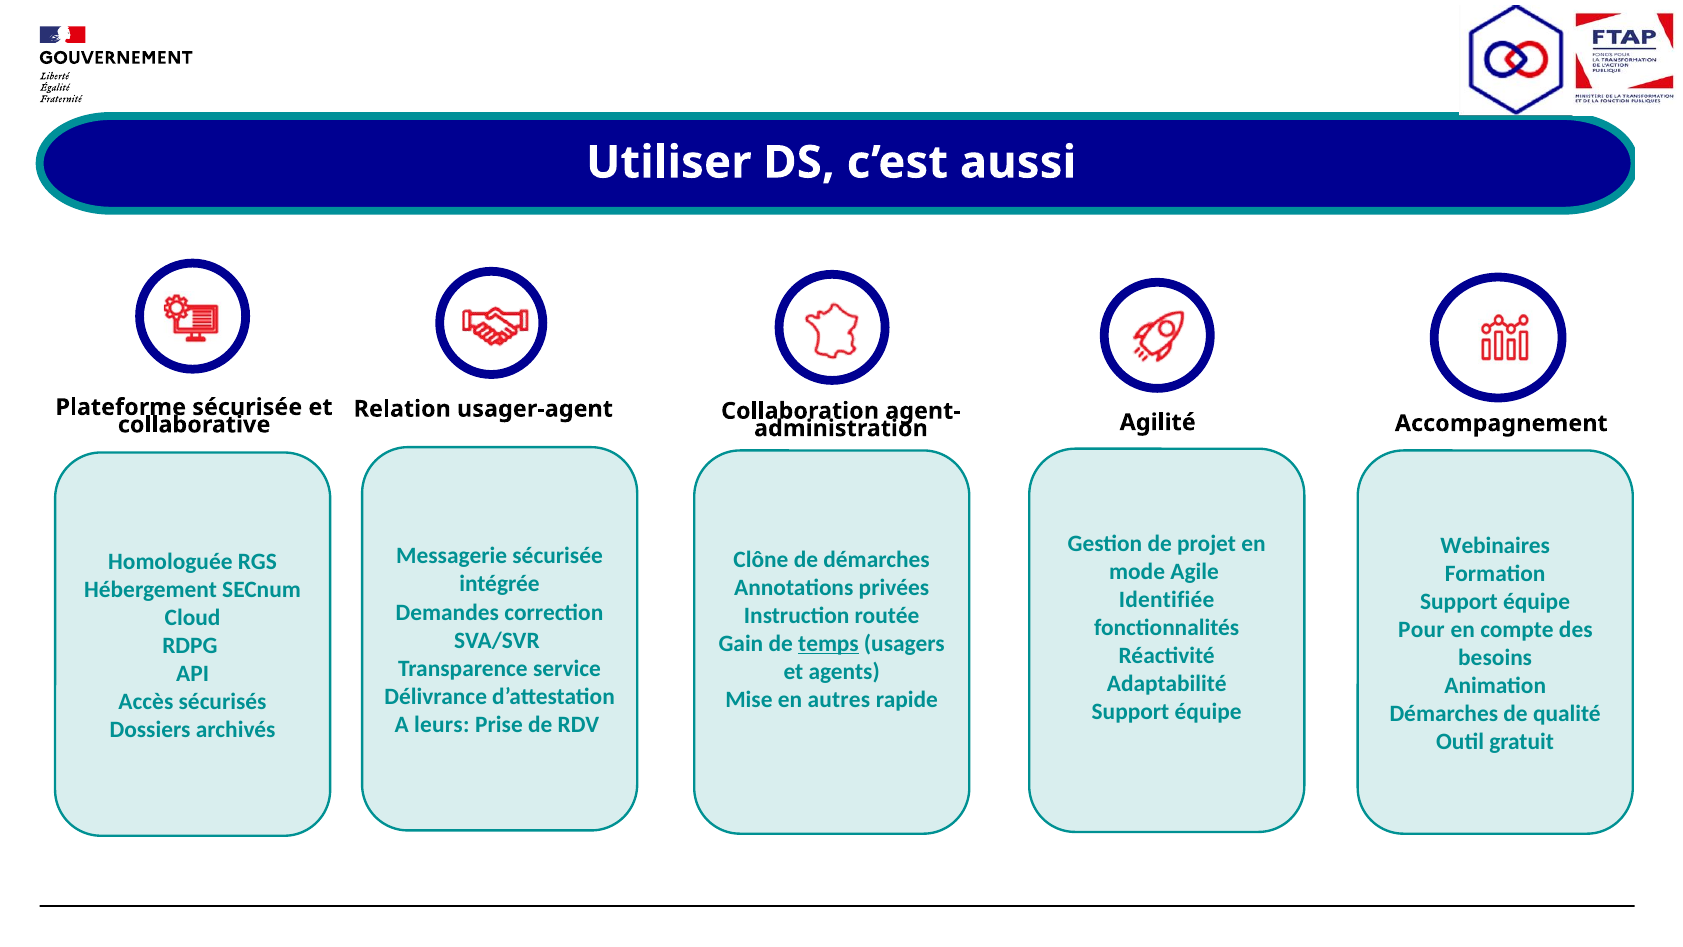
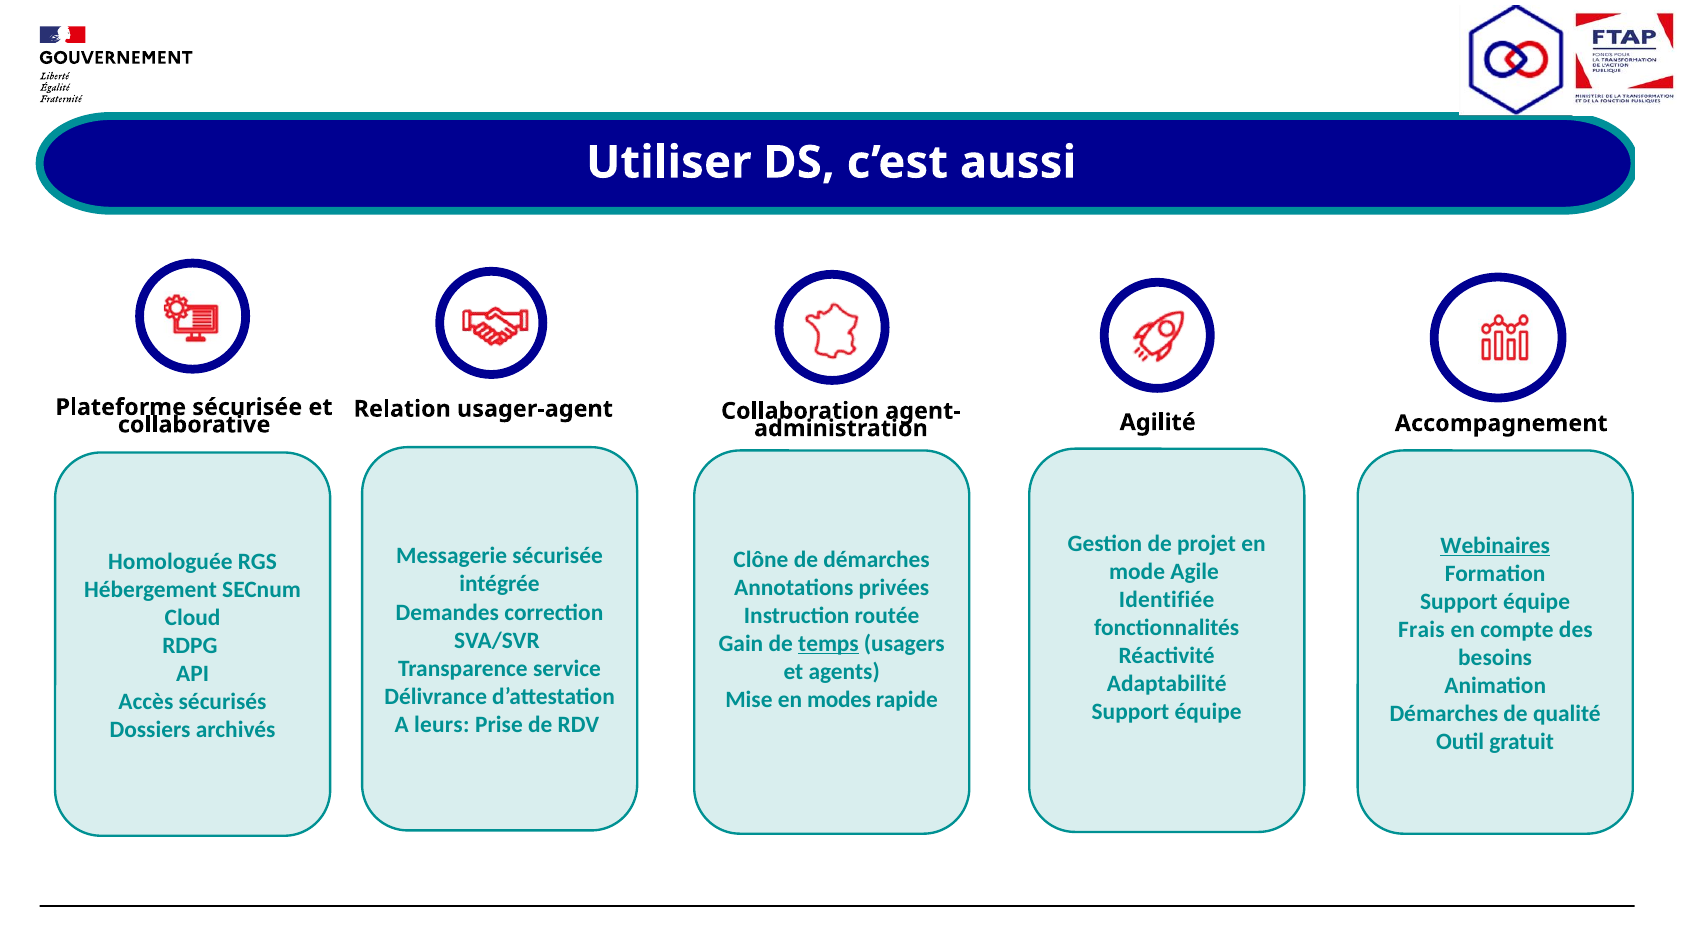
Webinaires underline: none -> present
Pour: Pour -> Frais
autres: autres -> modes
